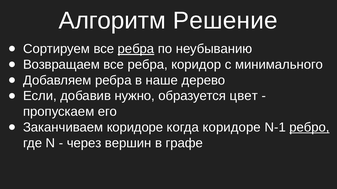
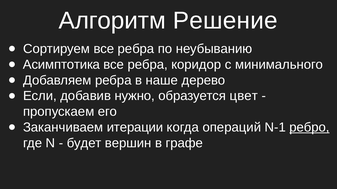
ребра at (136, 49) underline: present -> none
Возвращаем: Возвращаем -> Асимптотика
Заканчиваем коридоре: коридоре -> итерации
когда коридоре: коридоре -> операций
через: через -> будет
